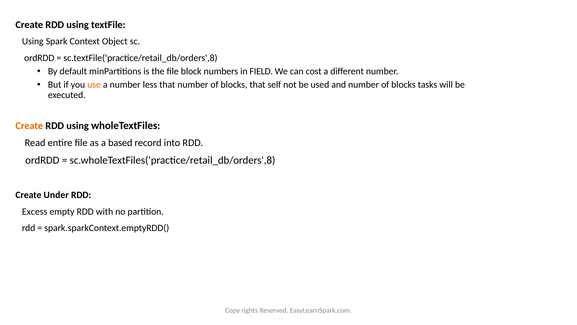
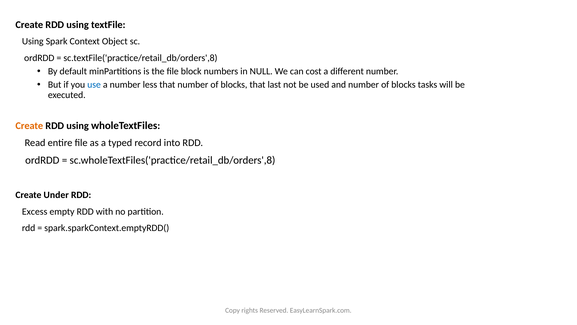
FIELD: FIELD -> NULL
use colour: orange -> blue
self: self -> last
based: based -> typed
